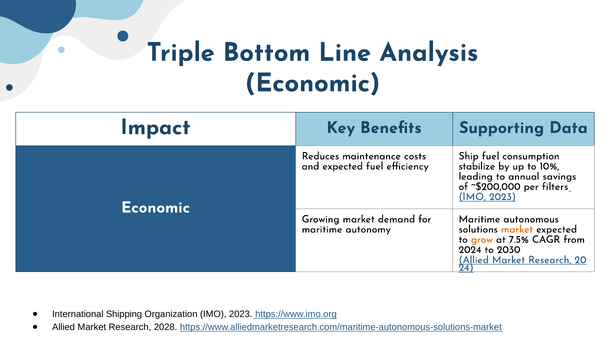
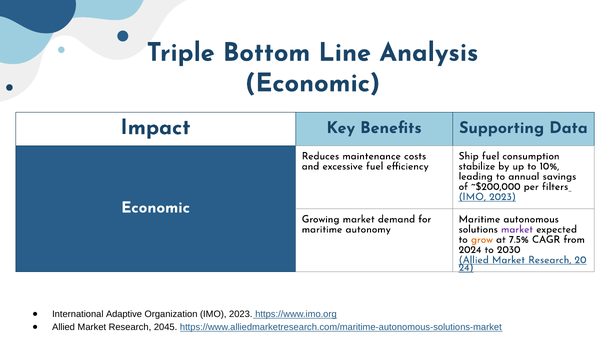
and expected: expected -> excessive
market at (517, 229) colour: orange -> purple
Shipping: Shipping -> Adaptive
2028: 2028 -> 2045
